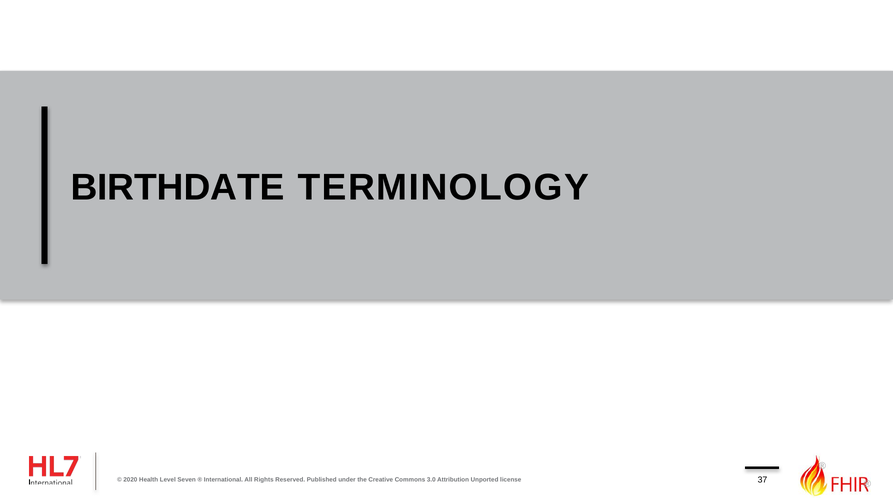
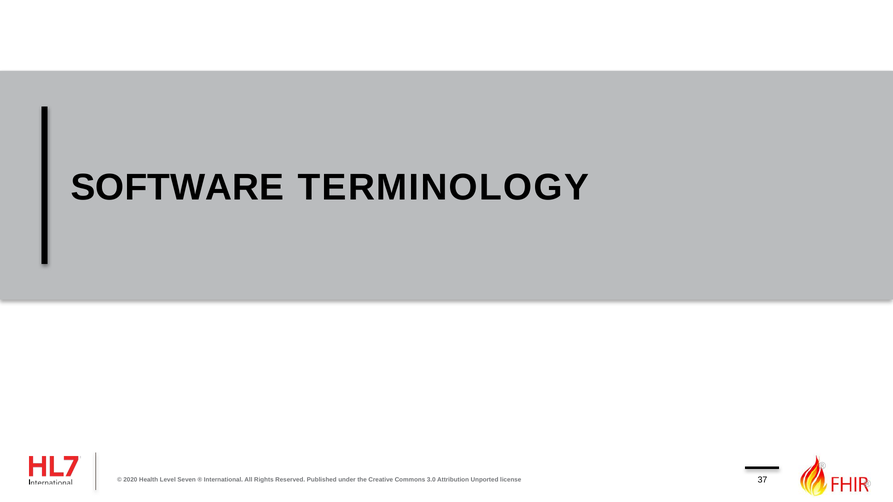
BIRTHDATE: BIRTHDATE -> SOFTWARE
